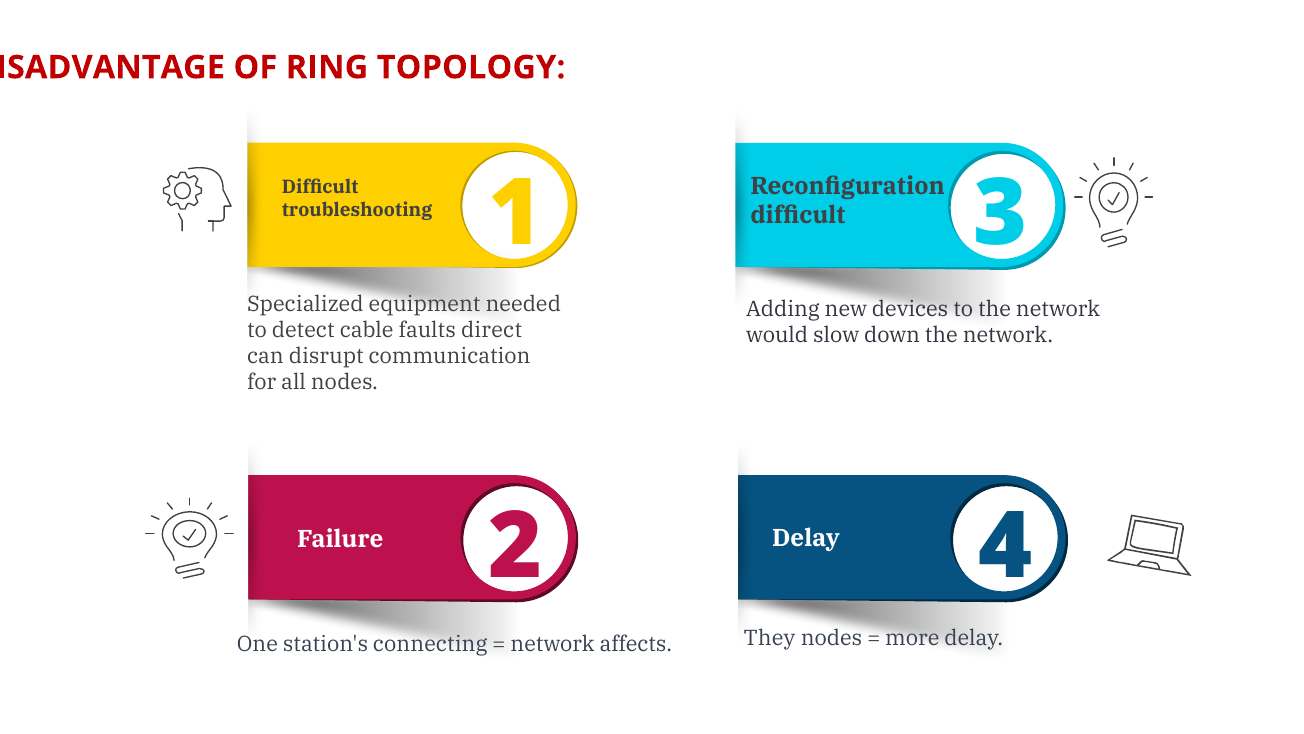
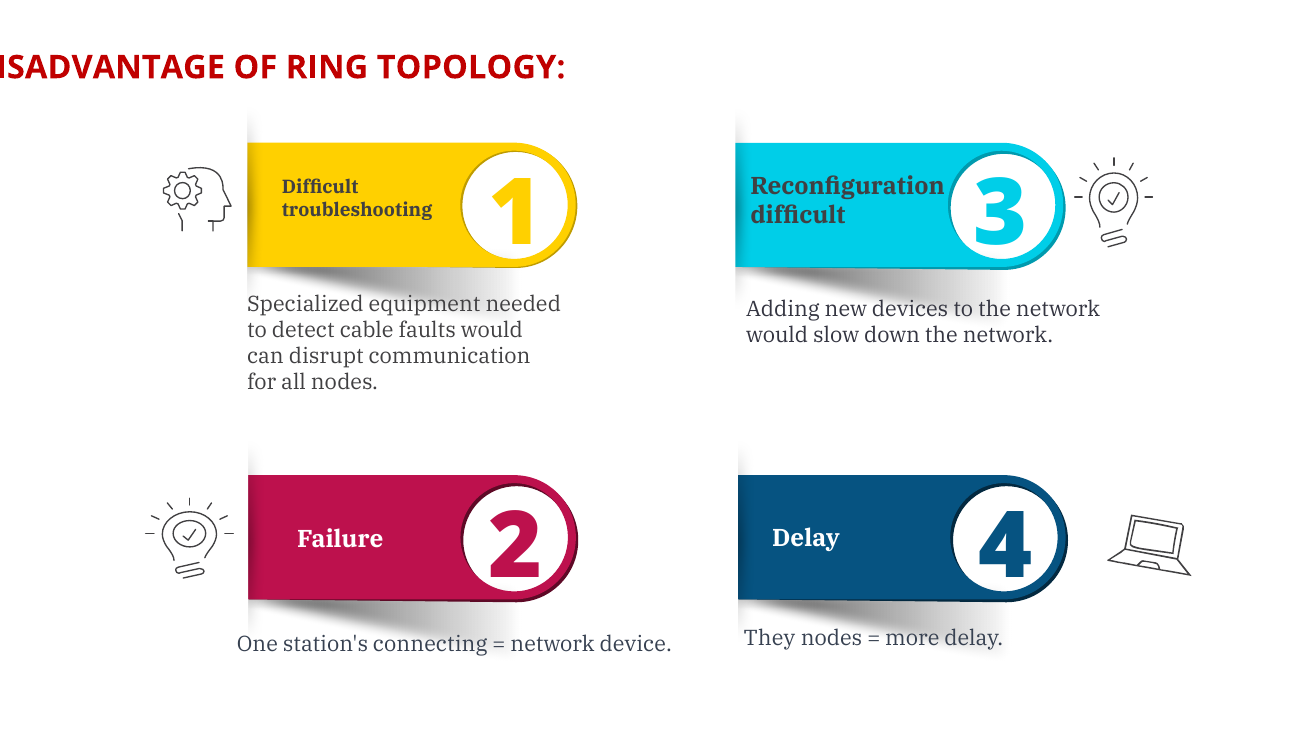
faults direct: direct -> would
affects: affects -> device
